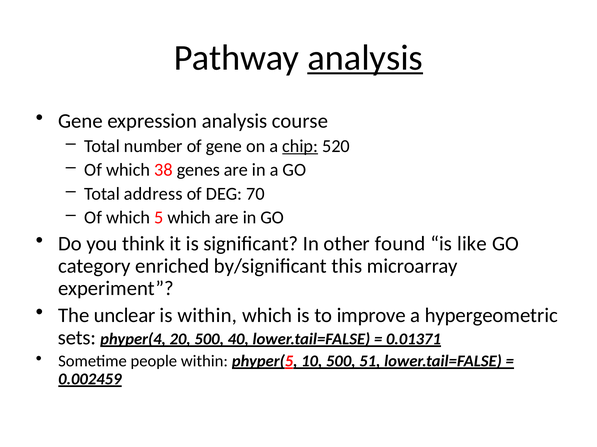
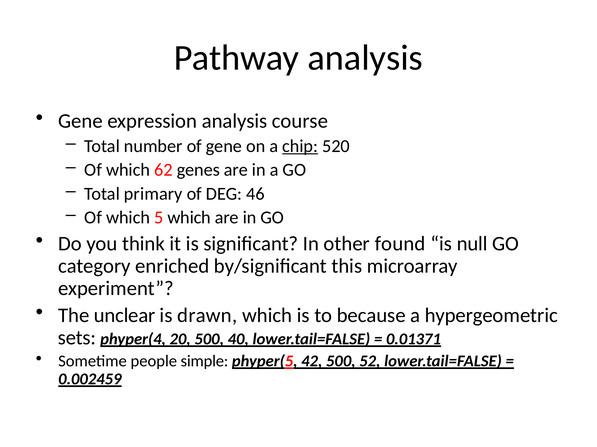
analysis at (365, 58) underline: present -> none
38: 38 -> 62
address: address -> primary
70: 70 -> 46
like: like -> null
is within: within -> drawn
improve: improve -> because
people within: within -> simple
10: 10 -> 42
51: 51 -> 52
